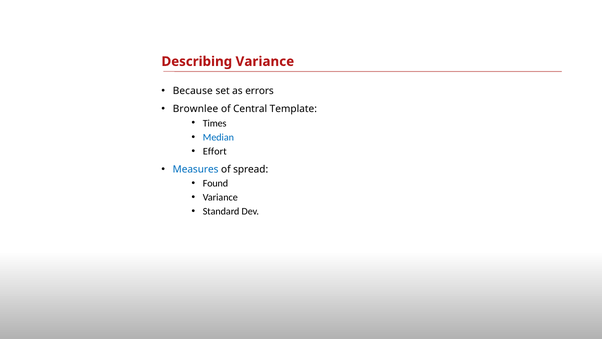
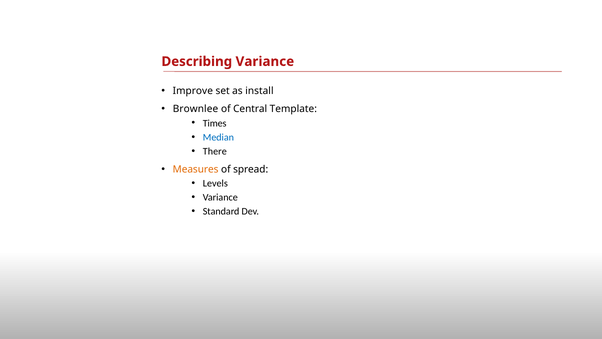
Because: Because -> Improve
errors: errors -> install
Effort: Effort -> There
Measures colour: blue -> orange
Found: Found -> Levels
